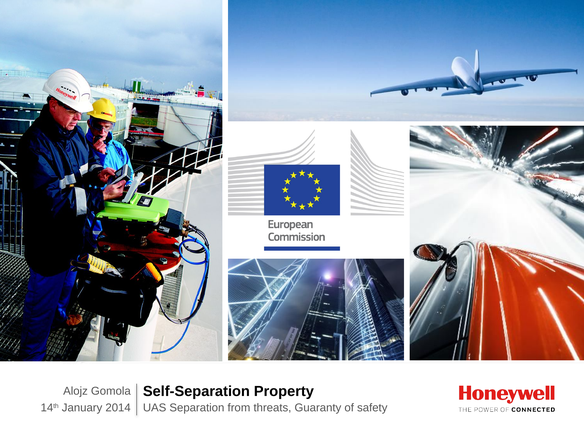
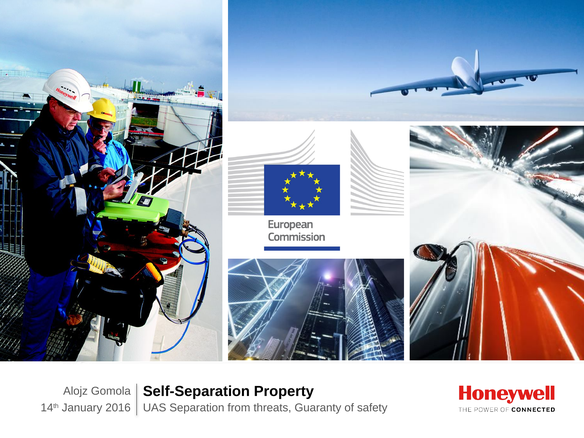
2014: 2014 -> 2016
